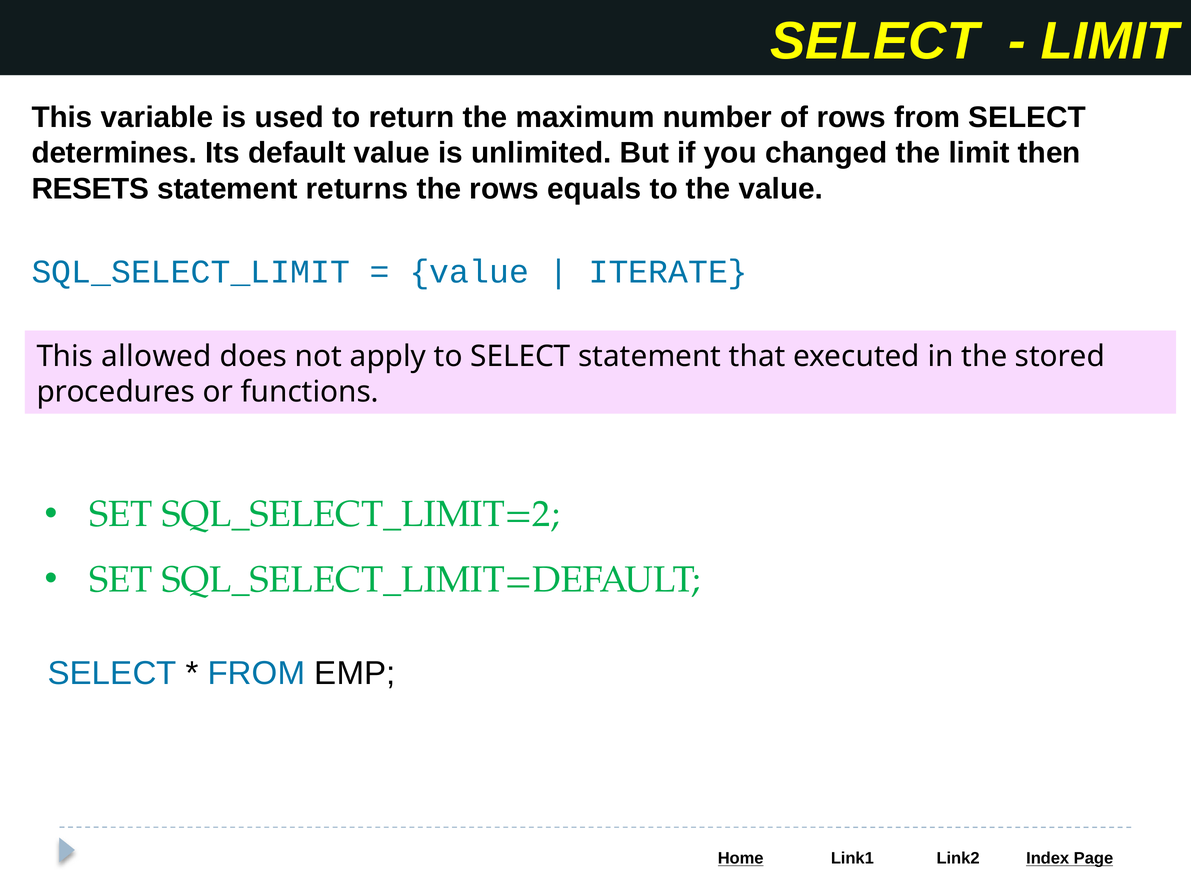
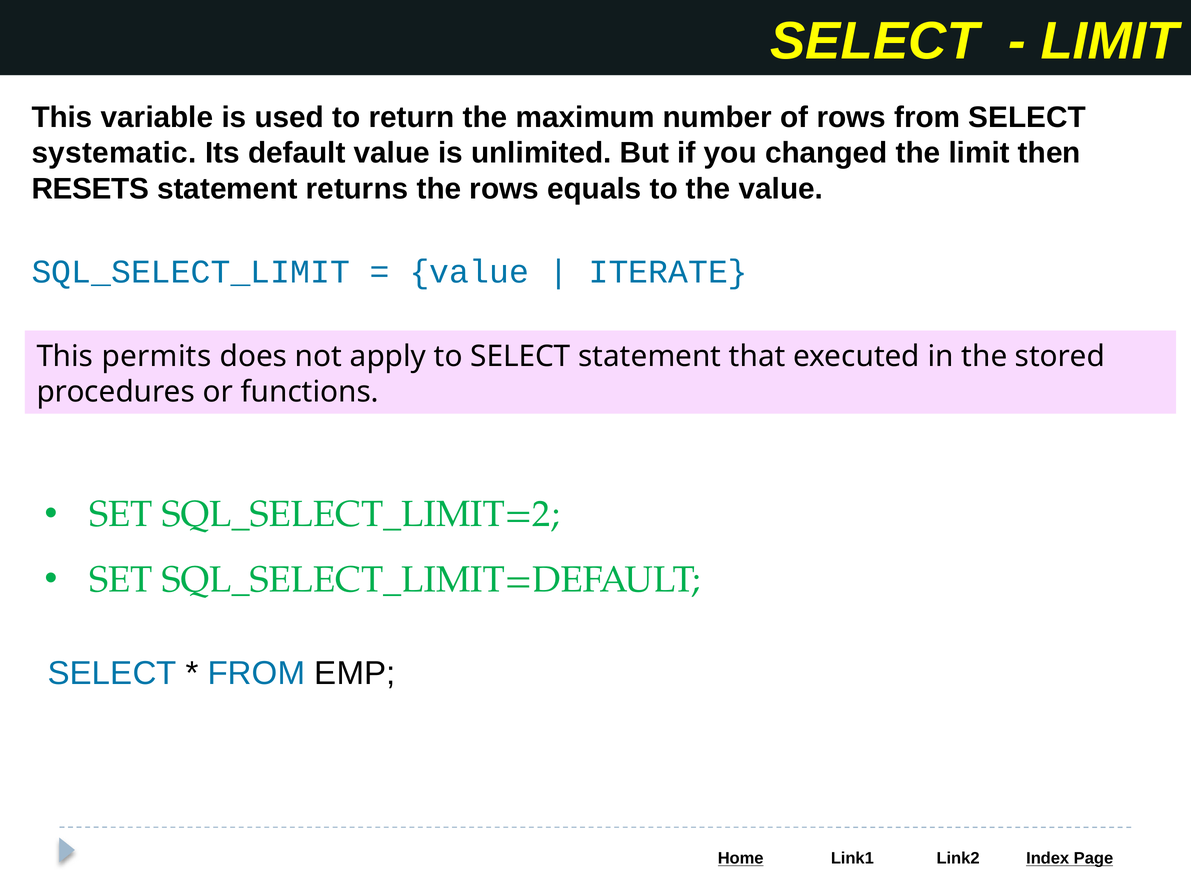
determines: determines -> systematic
allowed: allowed -> permits
